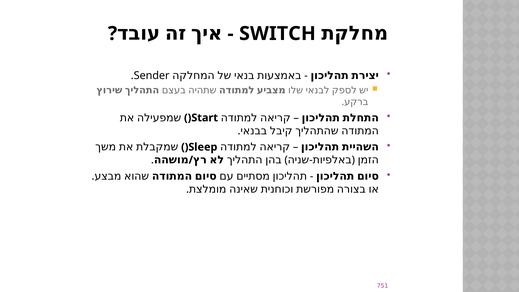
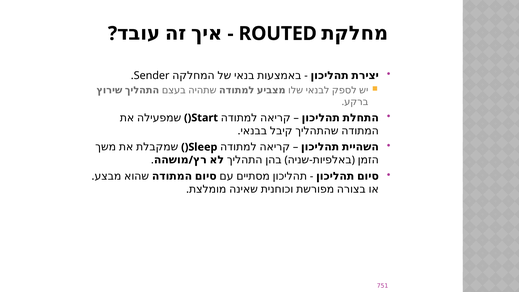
SWITCH: SWITCH -> ROUTED
